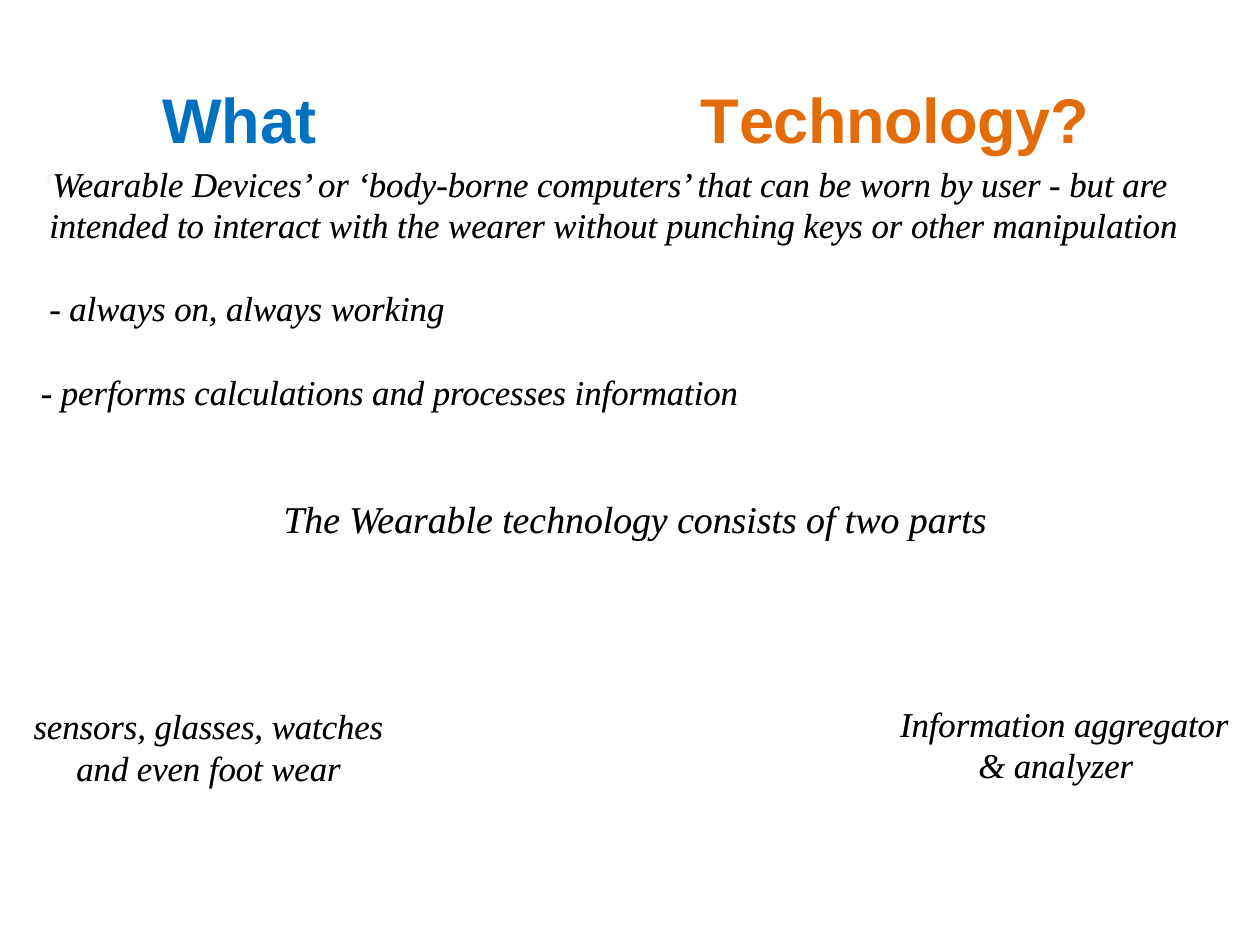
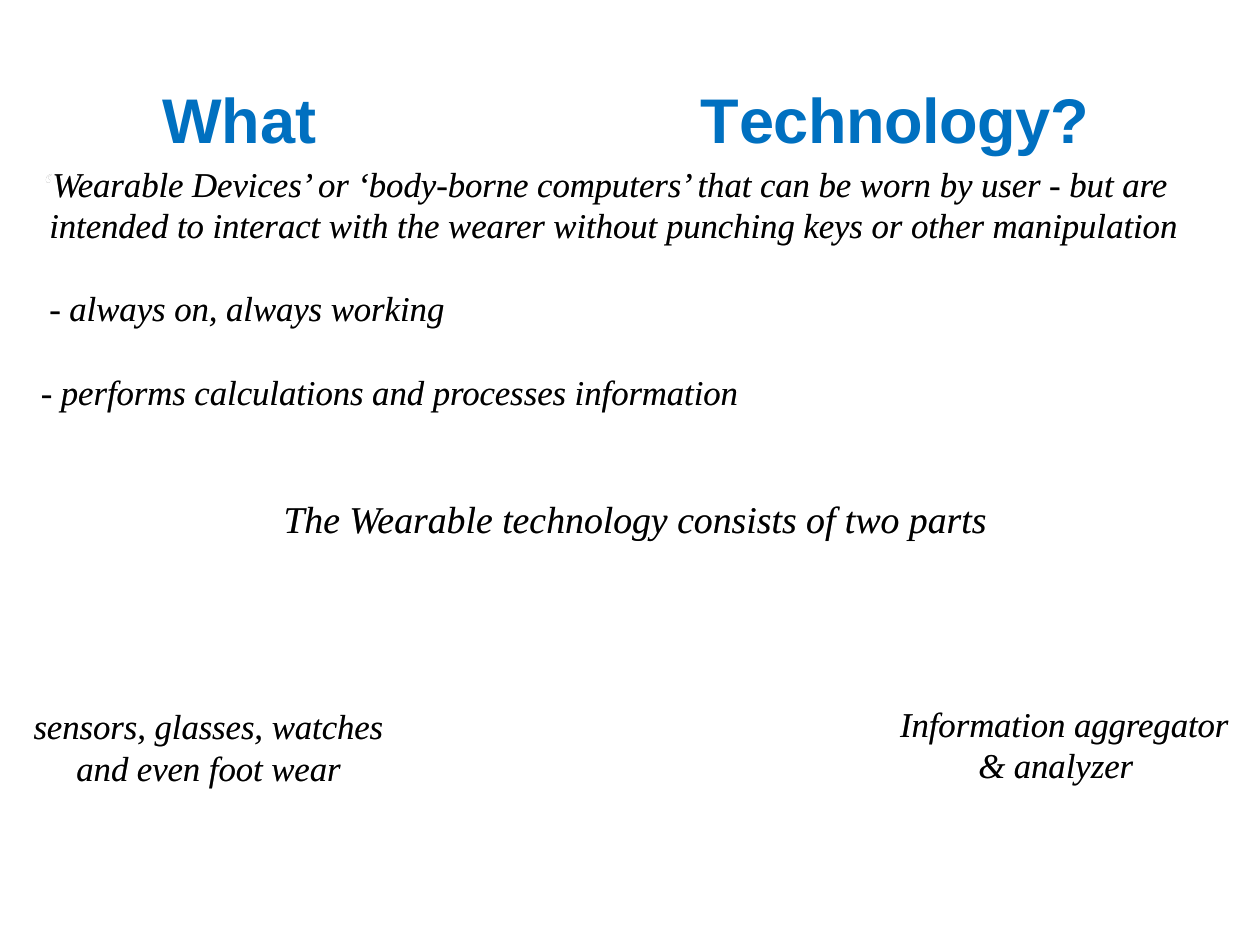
Technology at (895, 123) colour: orange -> blue
